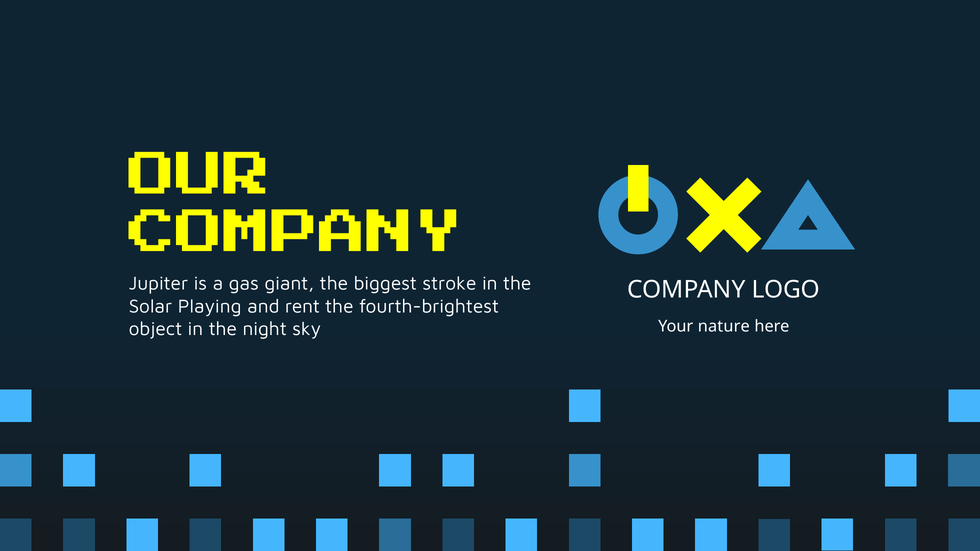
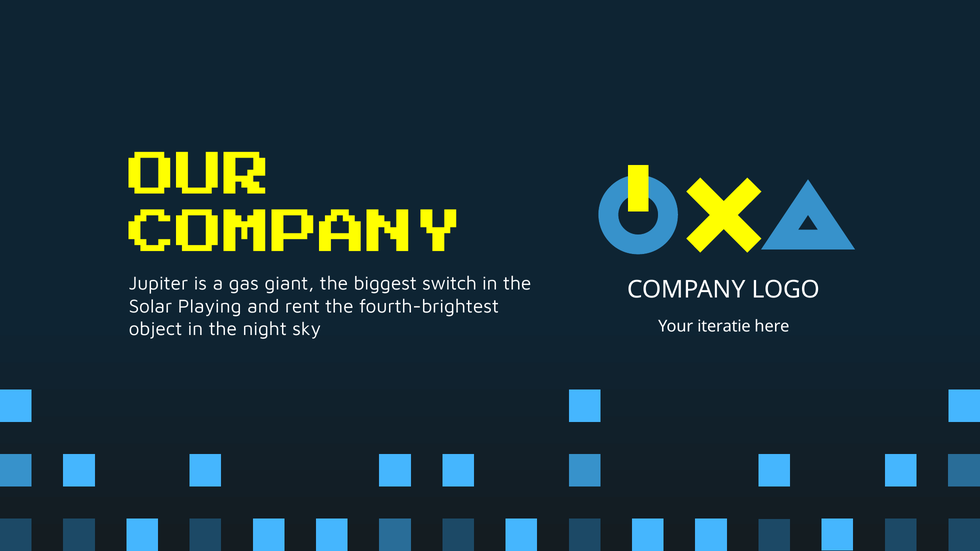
stroke: stroke -> switch
nature: nature -> iteratie
